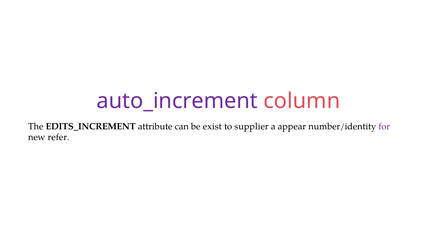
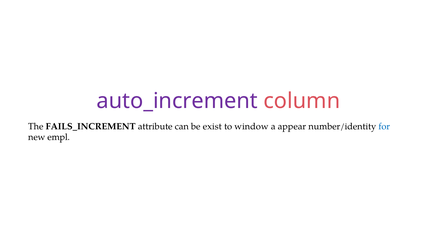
EDITS_INCREMENT: EDITS_INCREMENT -> FAILS_INCREMENT
supplier: supplier -> window
for colour: purple -> blue
refer: refer -> empl
